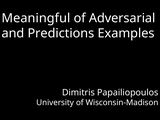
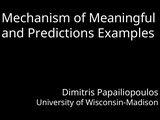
Meaningful: Meaningful -> Mechanism
Adversarial: Adversarial -> Meaningful
